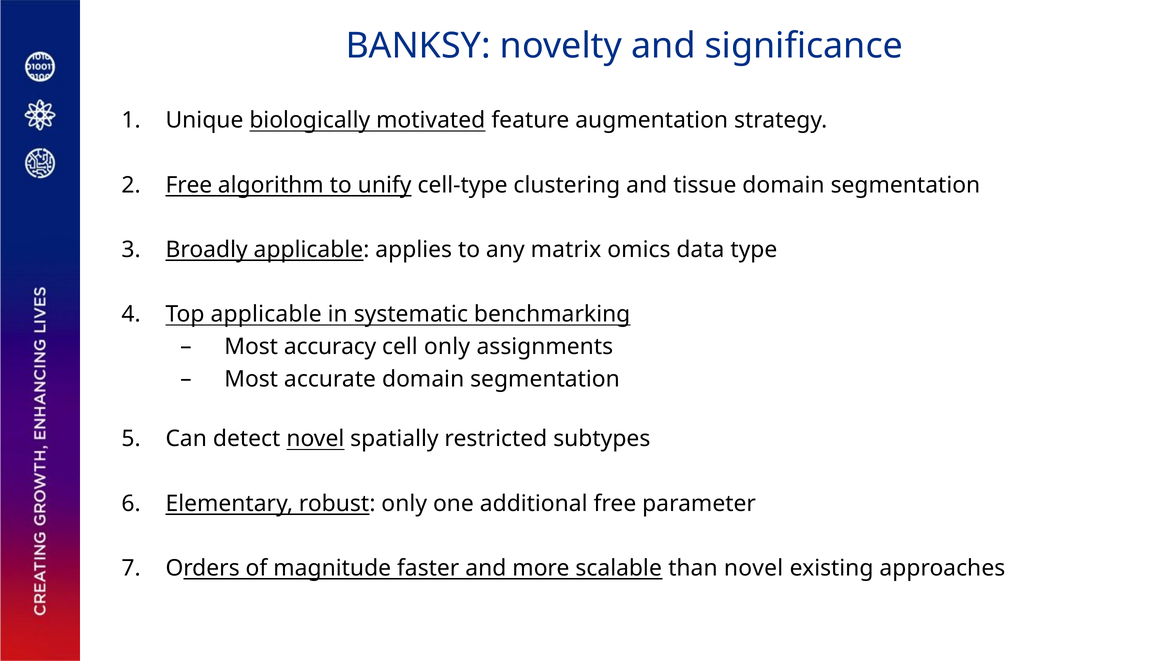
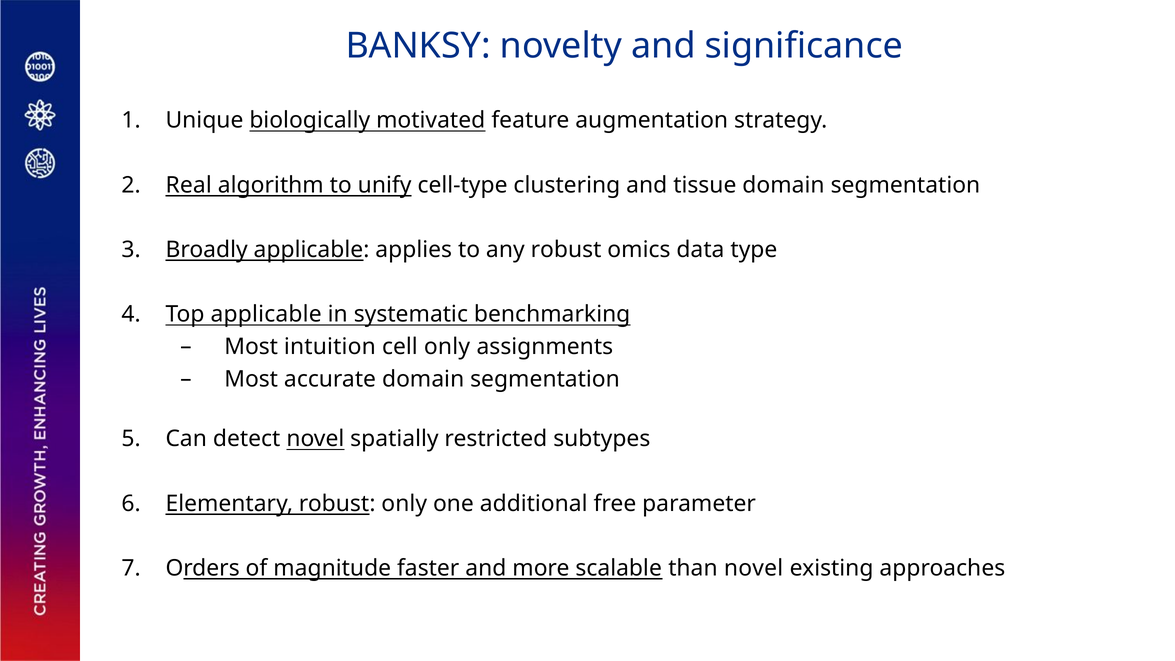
Free at (189, 185): Free -> Real
any matrix: matrix -> robust
accuracy: accuracy -> intuition
